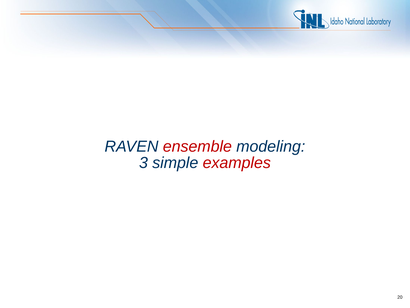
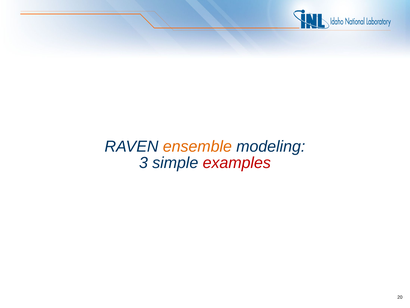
ensemble colour: red -> orange
